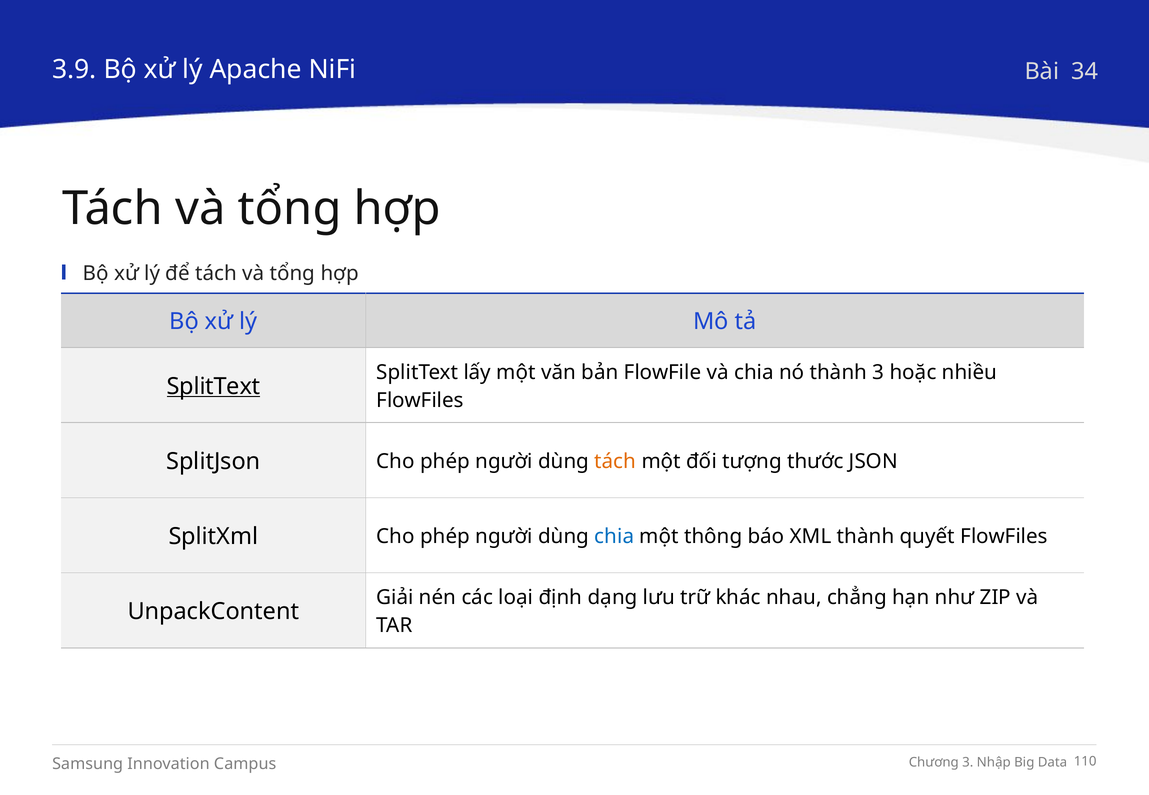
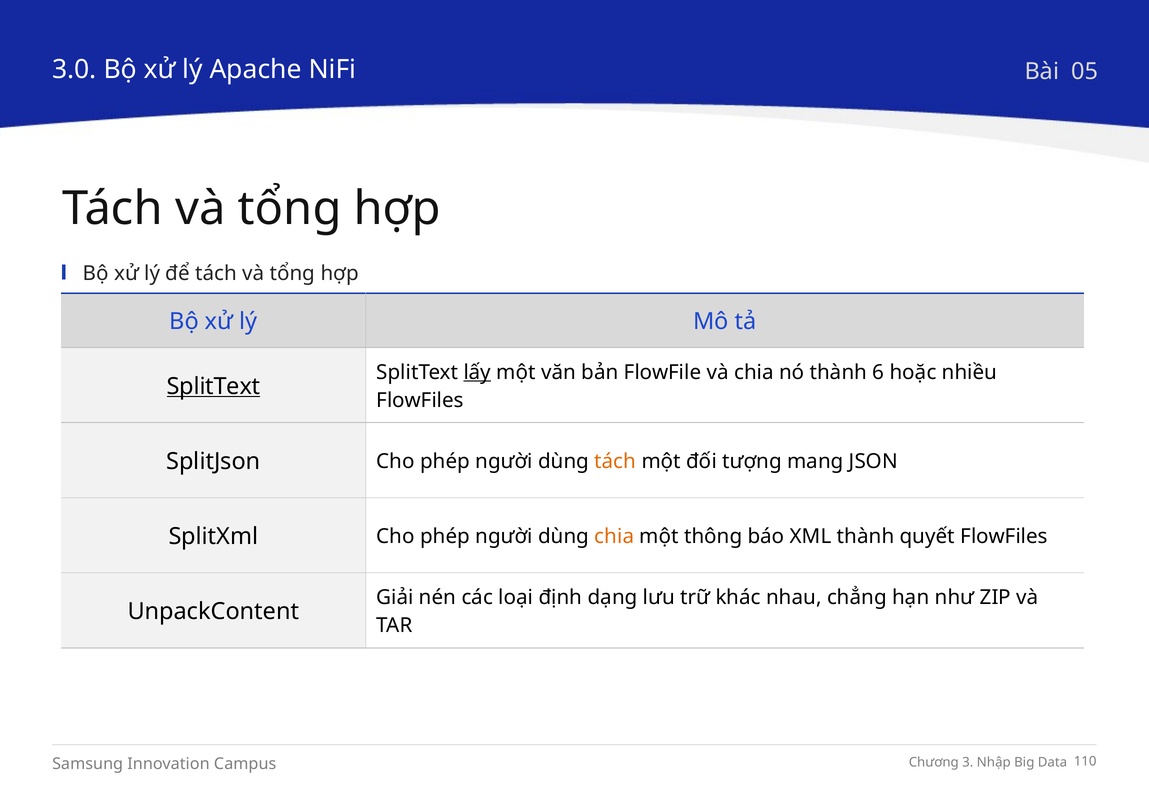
3.9: 3.9 -> 3.0
34: 34 -> 05
lấy underline: none -> present
thành 3: 3 -> 6
thước: thước -> mang
chia at (614, 537) colour: blue -> orange
